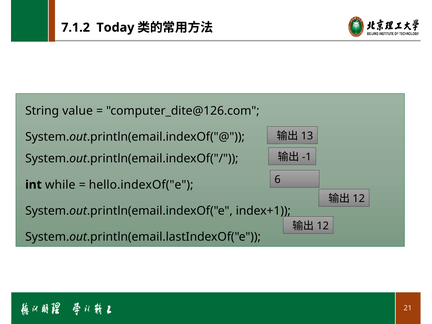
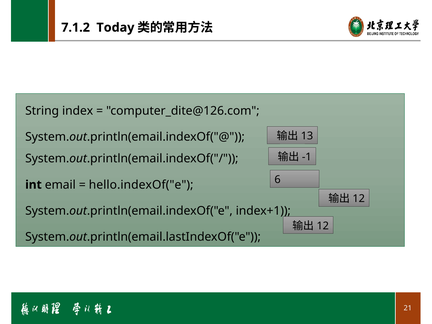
value: value -> index
while: while -> email
